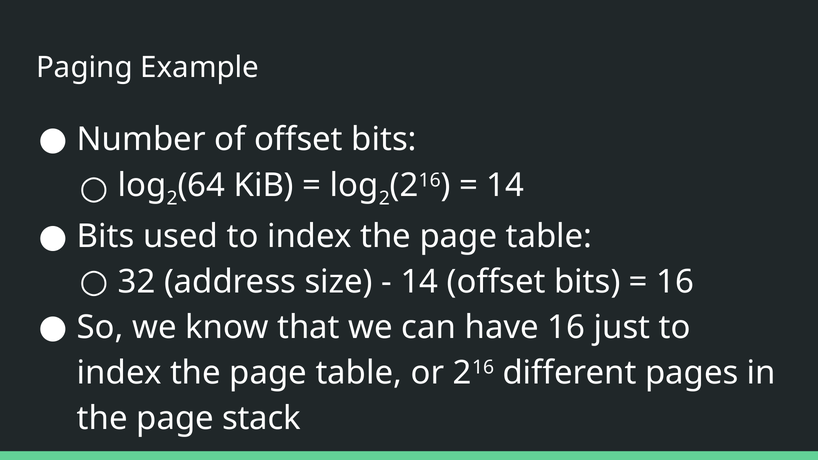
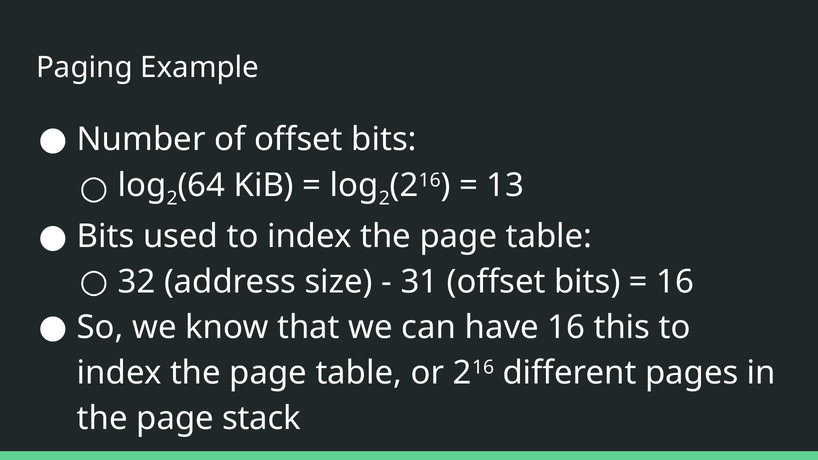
14 at (505, 186): 14 -> 13
14 at (419, 282): 14 -> 31
just: just -> this
